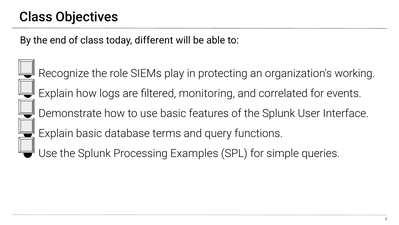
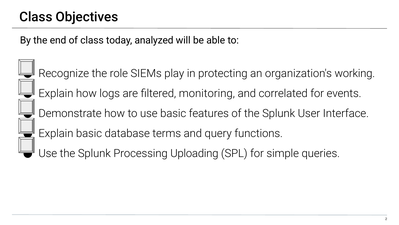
different: different -> analyzed
Examples: Examples -> Uploading
